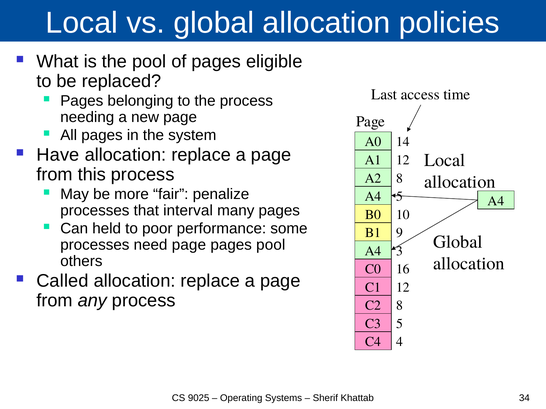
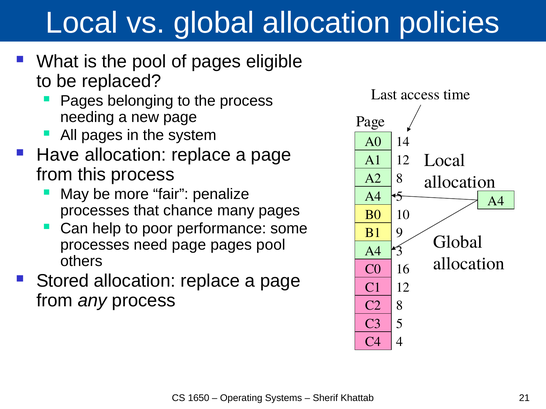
interval: interval -> chance
held: held -> help
Called: Called -> Stored
9025: 9025 -> 1650
34: 34 -> 21
